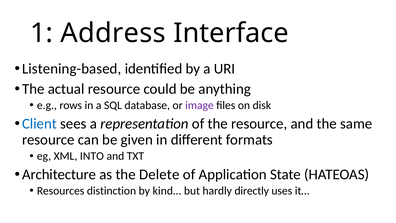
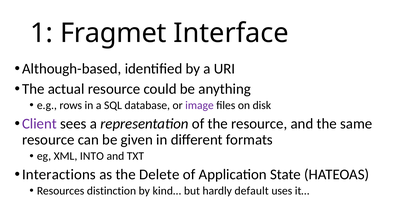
Address: Address -> Fragmet
Listening-based: Listening-based -> Although-based
Client colour: blue -> purple
Architecture: Architecture -> Interactions
directly: directly -> default
